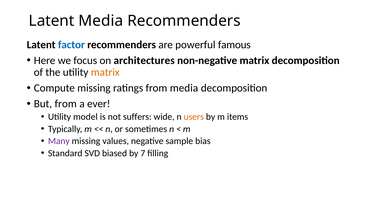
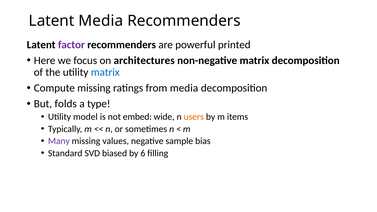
factor colour: blue -> purple
famous: famous -> printed
matrix at (105, 72) colour: orange -> blue
But from: from -> folds
ever: ever -> type
suffers: suffers -> embed
7: 7 -> 6
